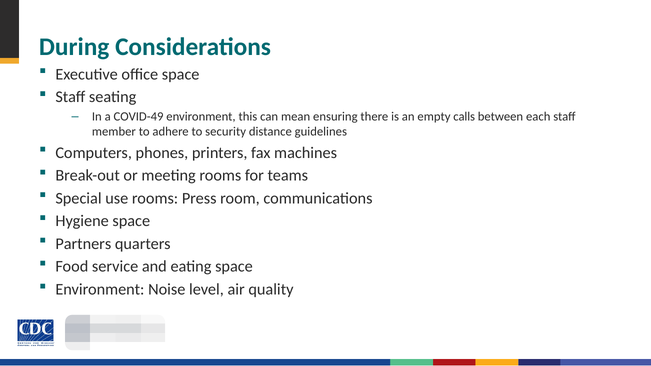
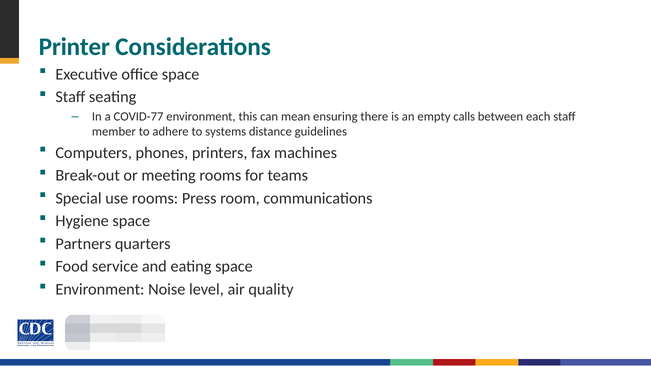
During: During -> Printer
COVID-49: COVID-49 -> COVID-77
security: security -> systems
